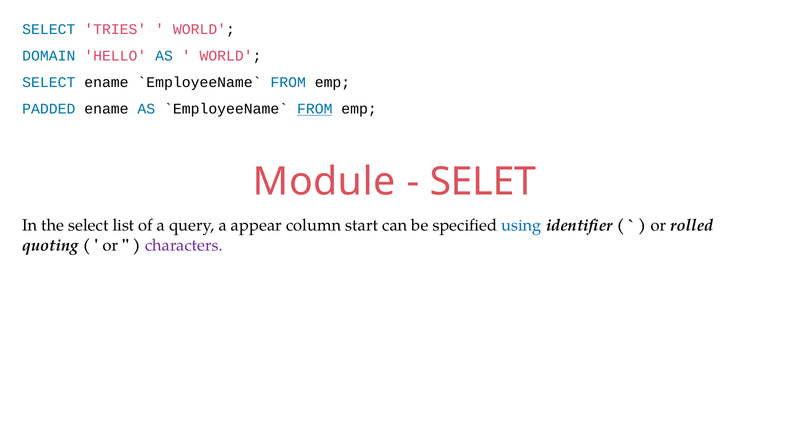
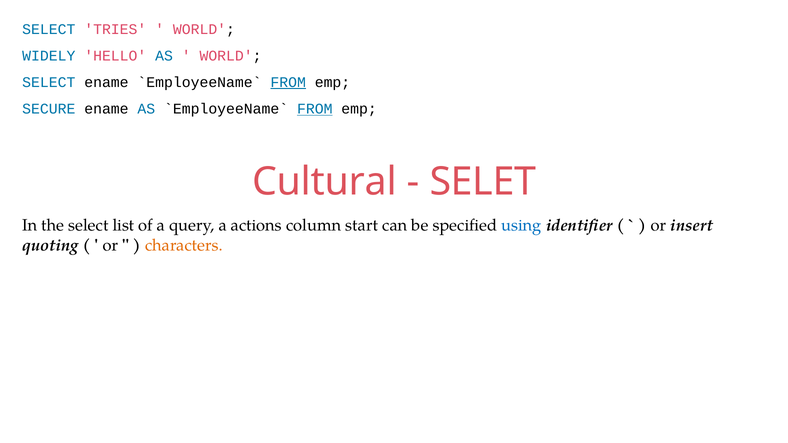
DOMAIN: DOMAIN -> WIDELY
FROM at (288, 82) underline: none -> present
PADDED: PADDED -> SECURE
Module: Module -> Cultural
appear: appear -> actions
rolled: rolled -> insert
characters colour: purple -> orange
